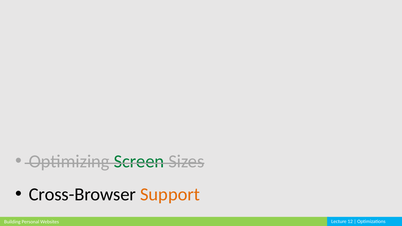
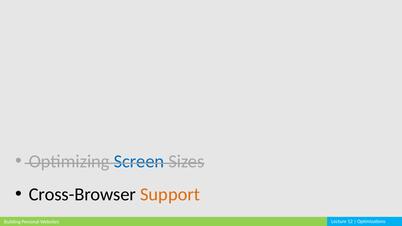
Screen colour: green -> blue
